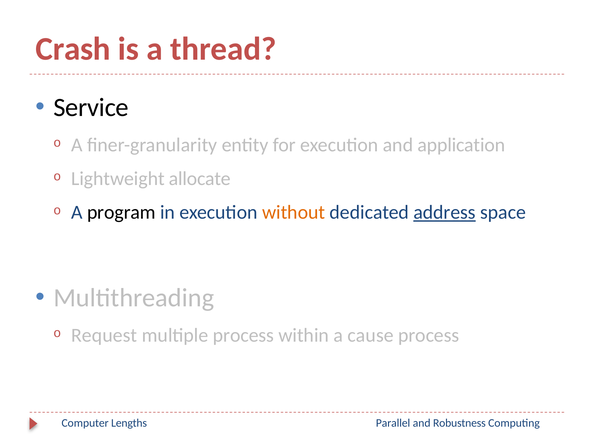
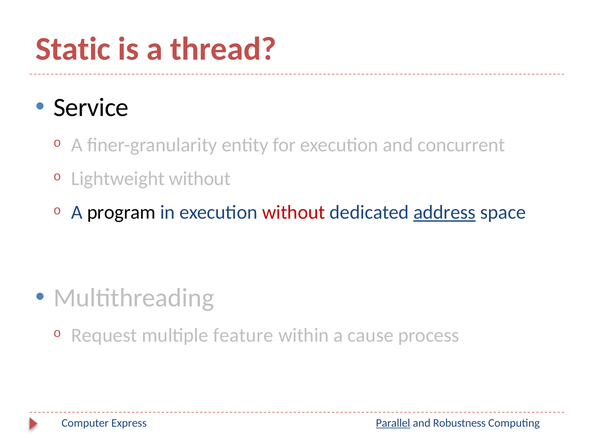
Crash: Crash -> Static
application: application -> concurrent
Lightweight allocate: allocate -> without
without at (294, 213) colour: orange -> red
multiple process: process -> feature
Lengths: Lengths -> Express
Parallel underline: none -> present
